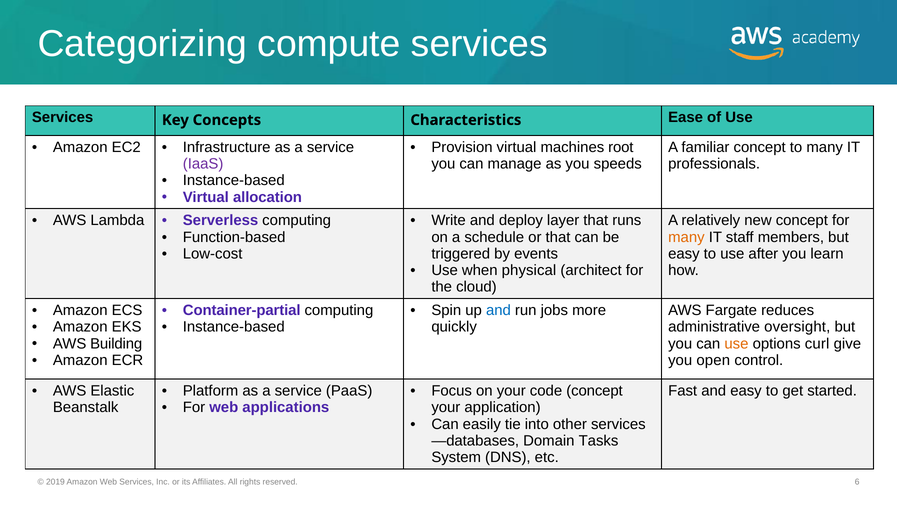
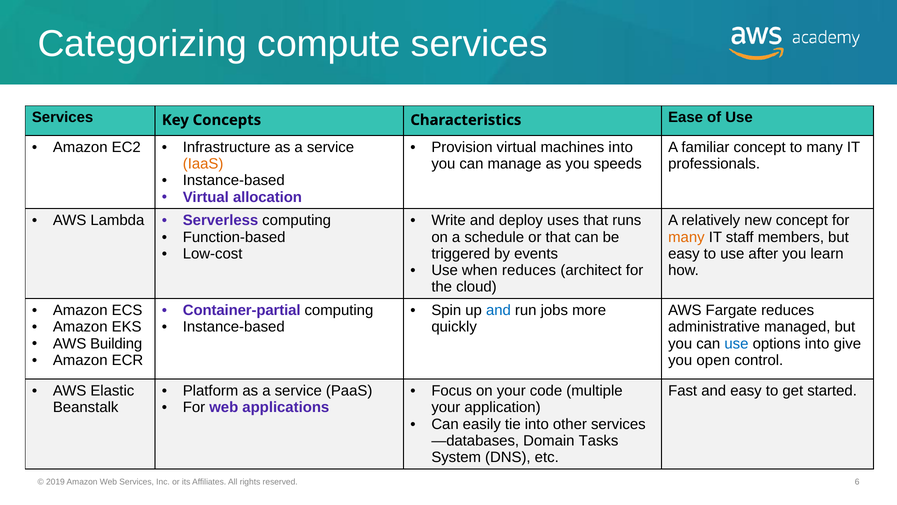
machines root: root -> into
IaaS colour: purple -> orange
layer: layer -> uses
when physical: physical -> reduces
oversight: oversight -> managed
use at (736, 343) colour: orange -> blue
options curl: curl -> into
code concept: concept -> multiple
